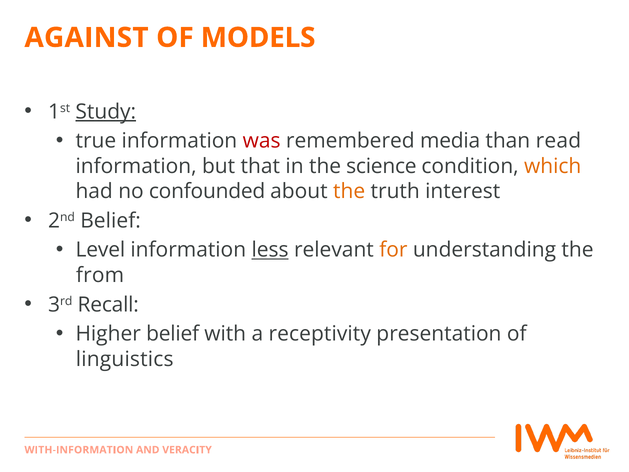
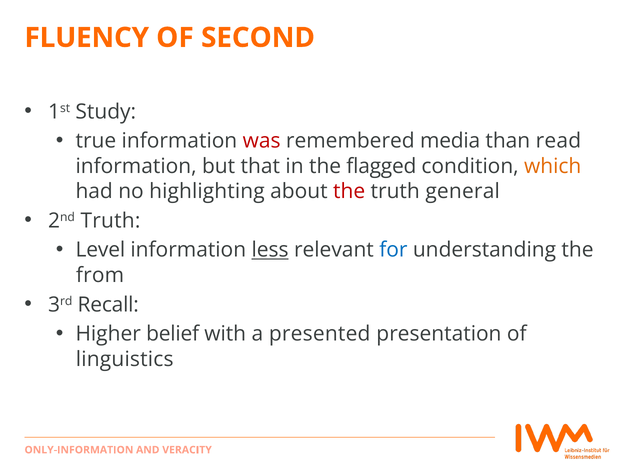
AGAINST: AGAINST -> FLUENCY
MODELS: MODELS -> SECOND
Study underline: present -> none
science: science -> flagged
confounded: confounded -> highlighting
the at (349, 191) colour: orange -> red
interest: interest -> general
2nd Belief: Belief -> Truth
for colour: orange -> blue
receptivity: receptivity -> presented
WITH-INFORMATION: WITH-INFORMATION -> ONLY-INFORMATION
